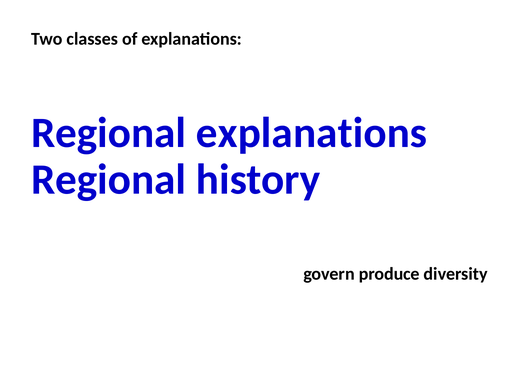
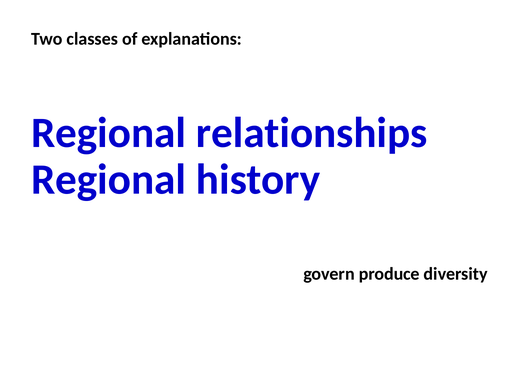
Regional explanations: explanations -> relationships
